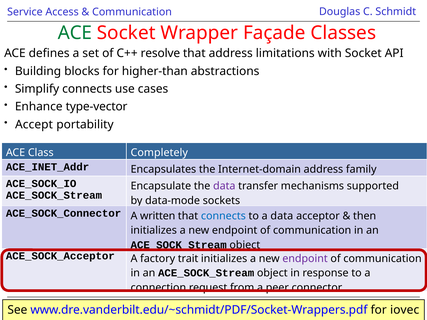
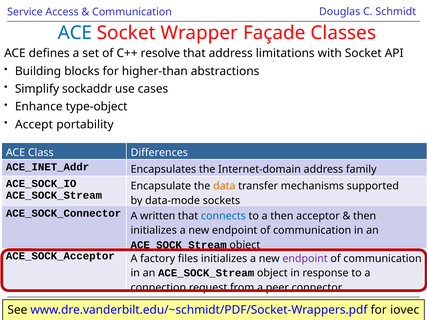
ACE at (75, 33) colour: green -> blue
Simplify connects: connects -> sockaddr
type-vector: type-vector -> type-object
Completely: Completely -> Differences
data at (224, 186) colour: purple -> orange
a data: data -> then
trait: trait -> files
